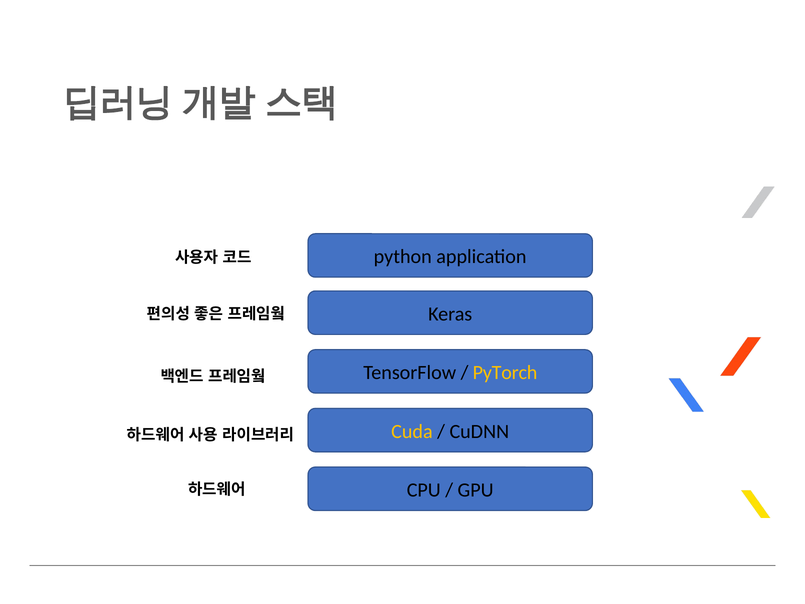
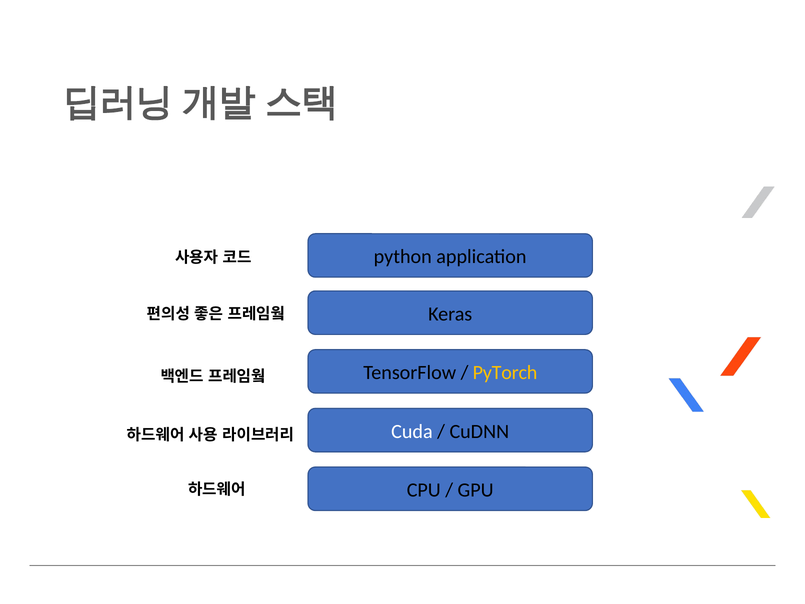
Cuda colour: yellow -> white
